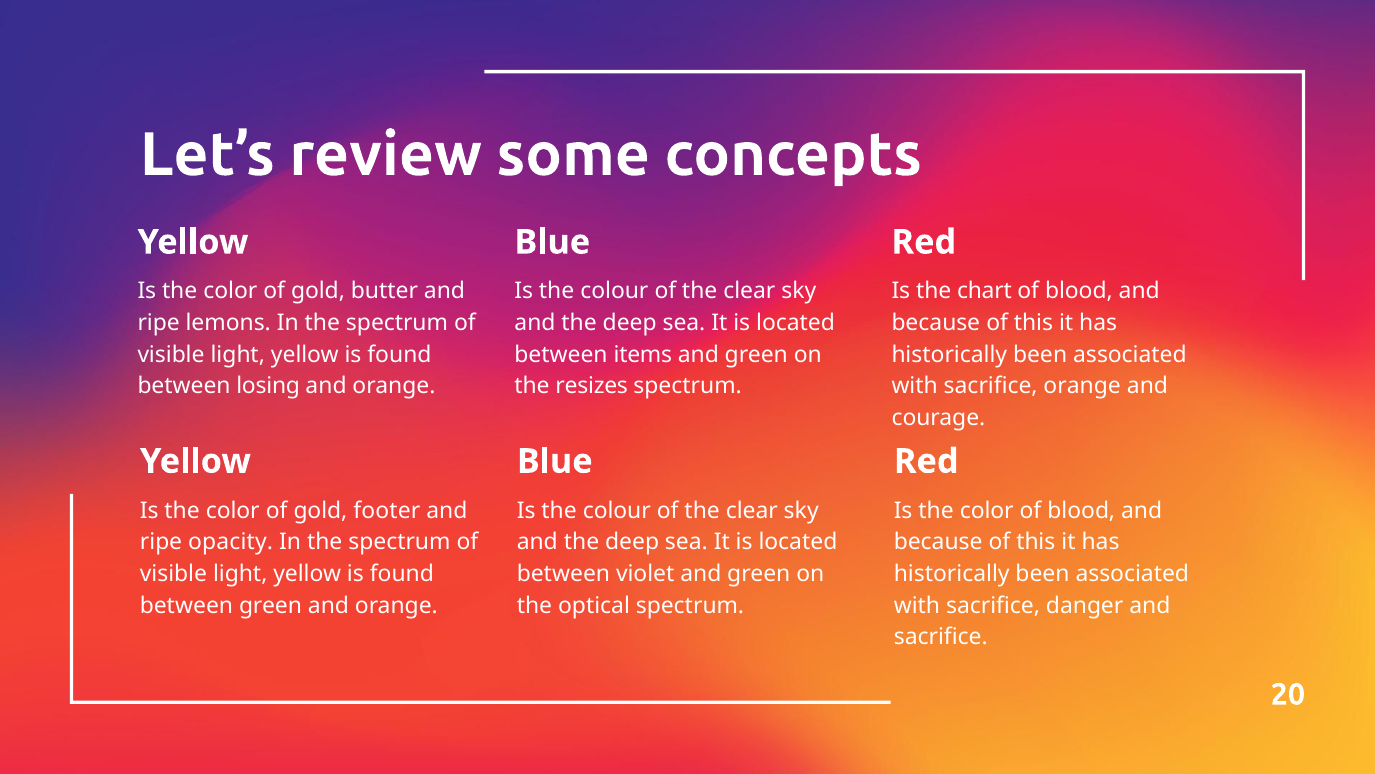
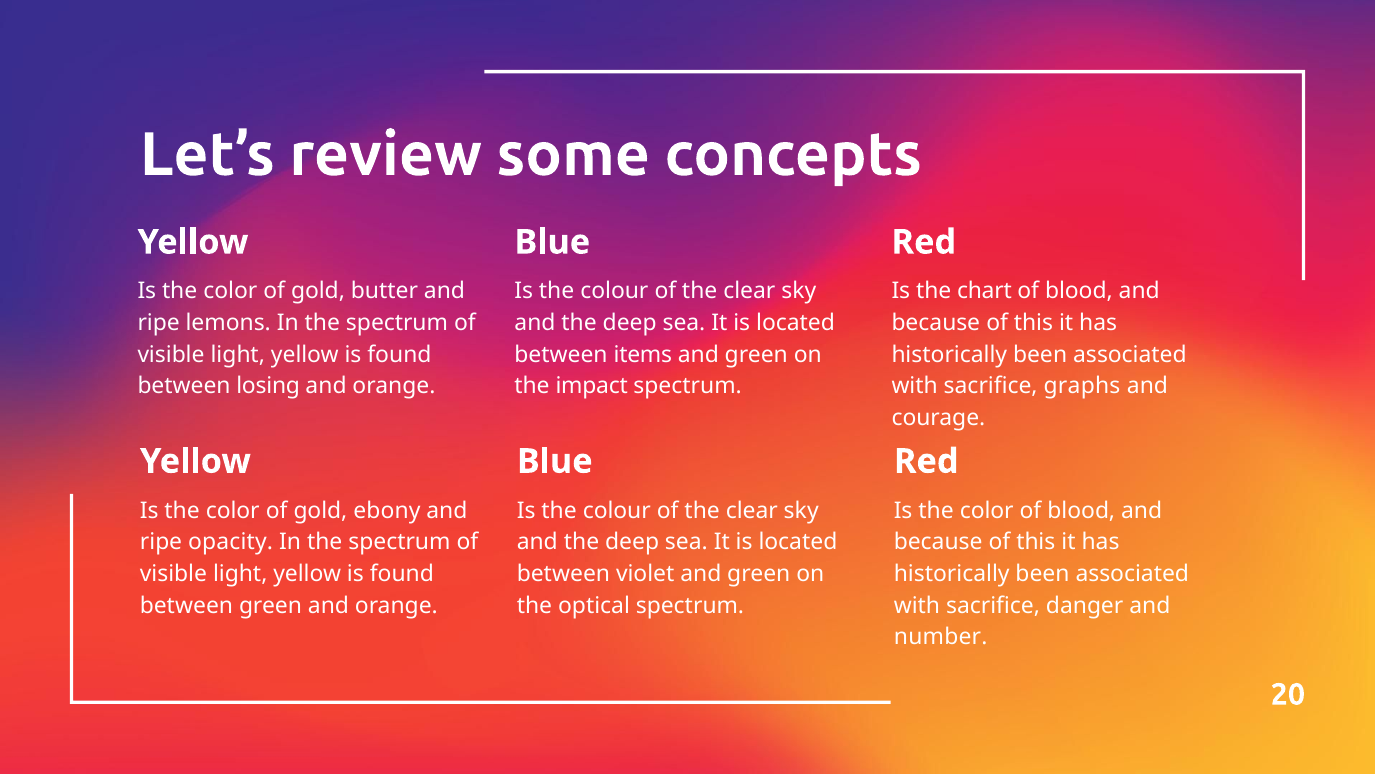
resizes: resizes -> impact
sacrifice orange: orange -> graphs
footer: footer -> ebony
sacrifice at (941, 637): sacrifice -> number
